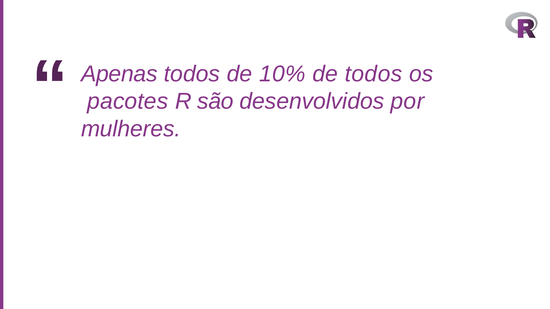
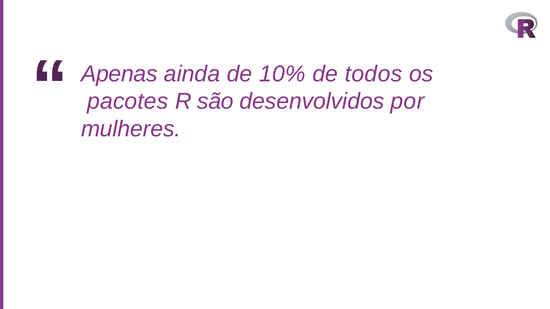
Apenas todos: todos -> ainda
